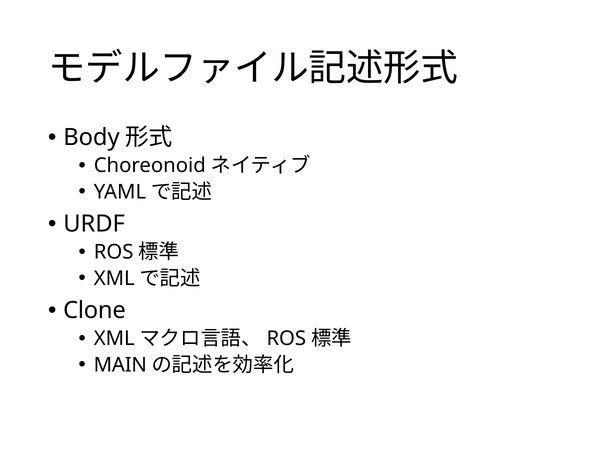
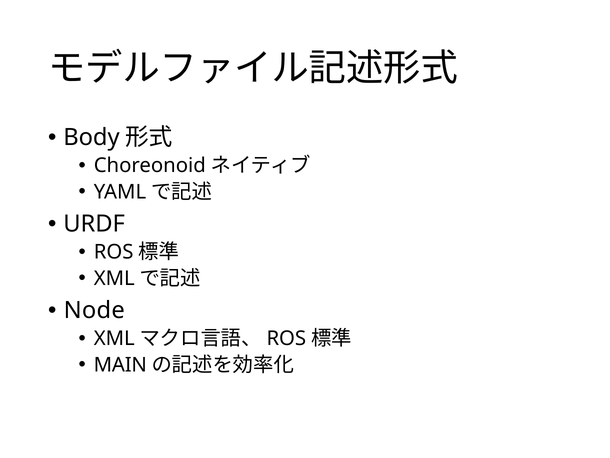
Clone: Clone -> Node
